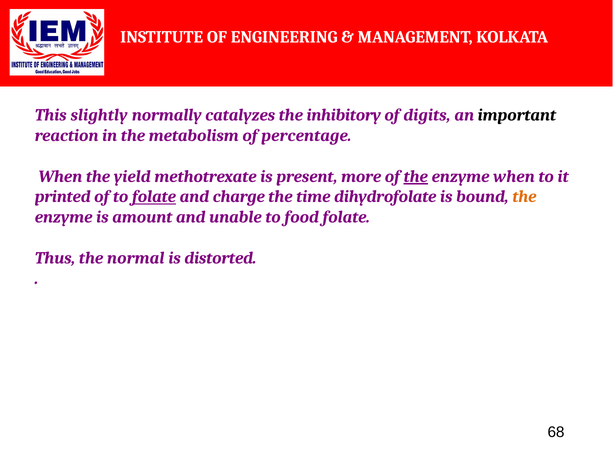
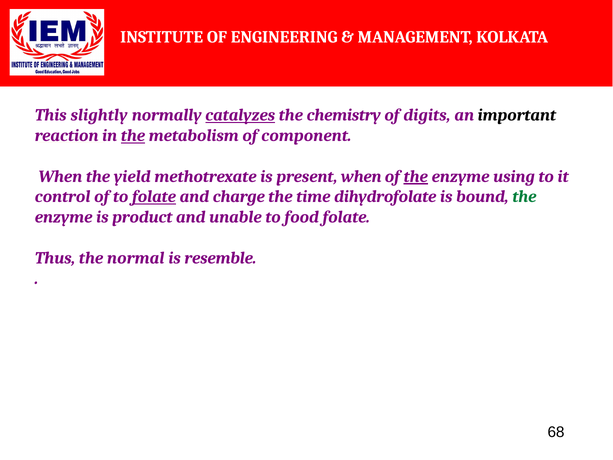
catalyzes underline: none -> present
inhibitory: inhibitory -> chemistry
the at (133, 135) underline: none -> present
percentage: percentage -> component
present more: more -> when
enzyme when: when -> using
printed: printed -> control
the at (524, 197) colour: orange -> green
amount: amount -> product
distorted: distorted -> resemble
